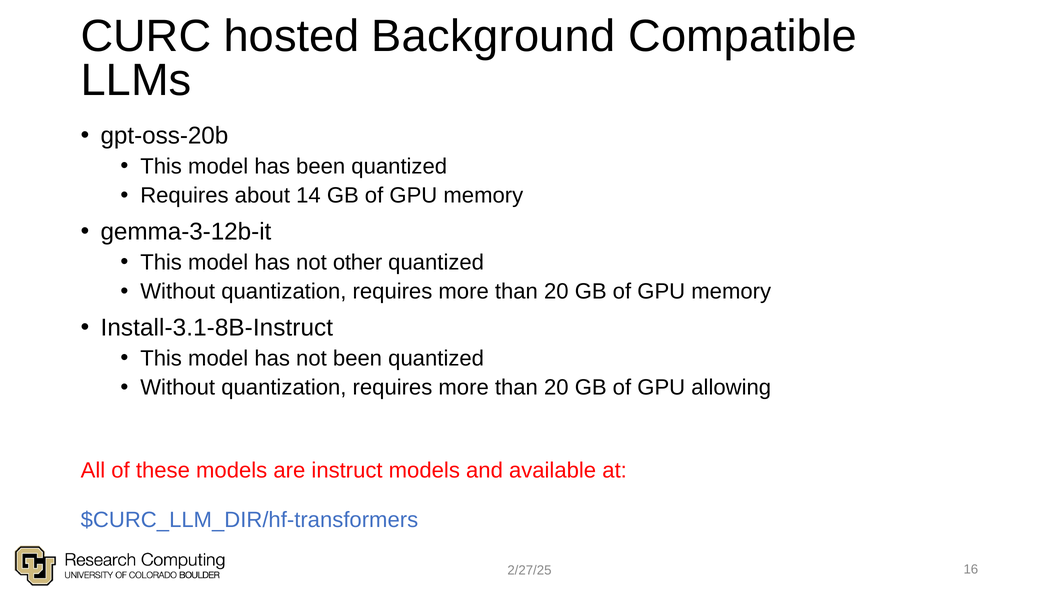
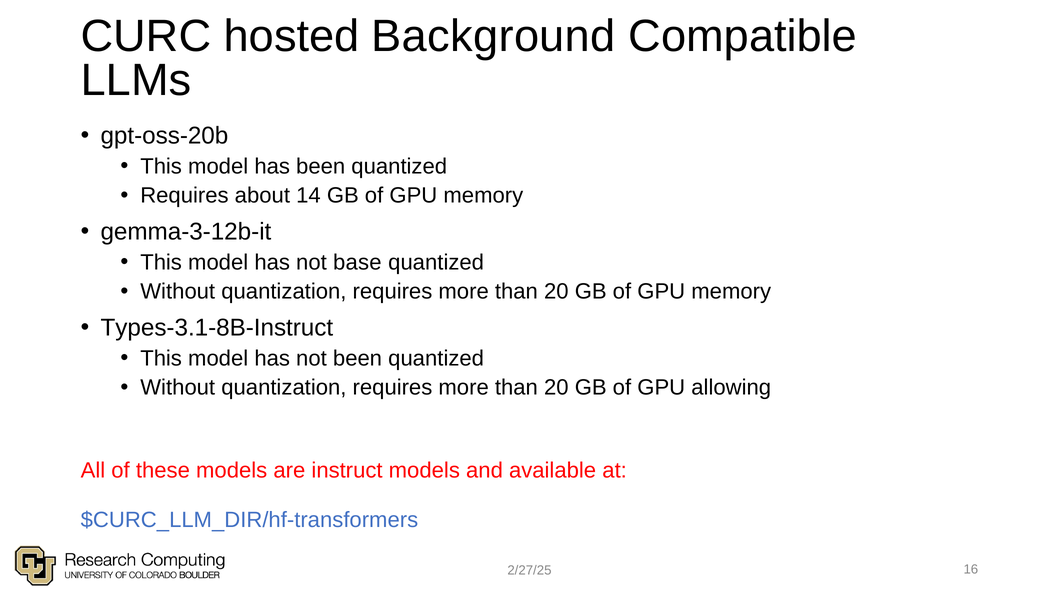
other: other -> base
Install-3.1-8B-Instruct: Install-3.1-8B-Instruct -> Types-3.1-8B-Instruct
